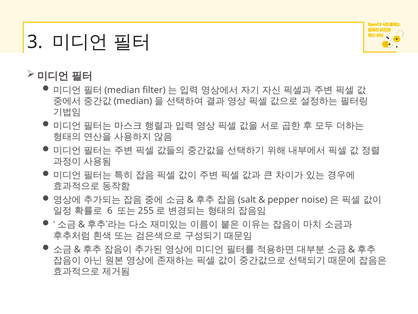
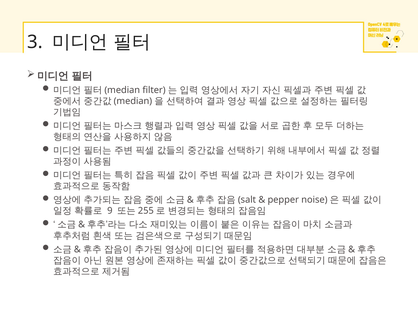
6: 6 -> 9
